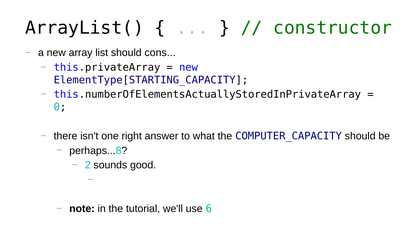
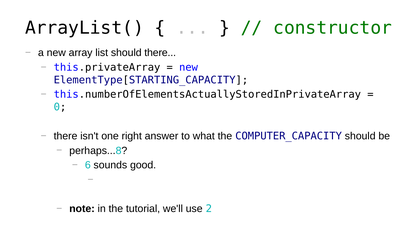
should cons: cons -> there
2: 2 -> 6
6: 6 -> 2
